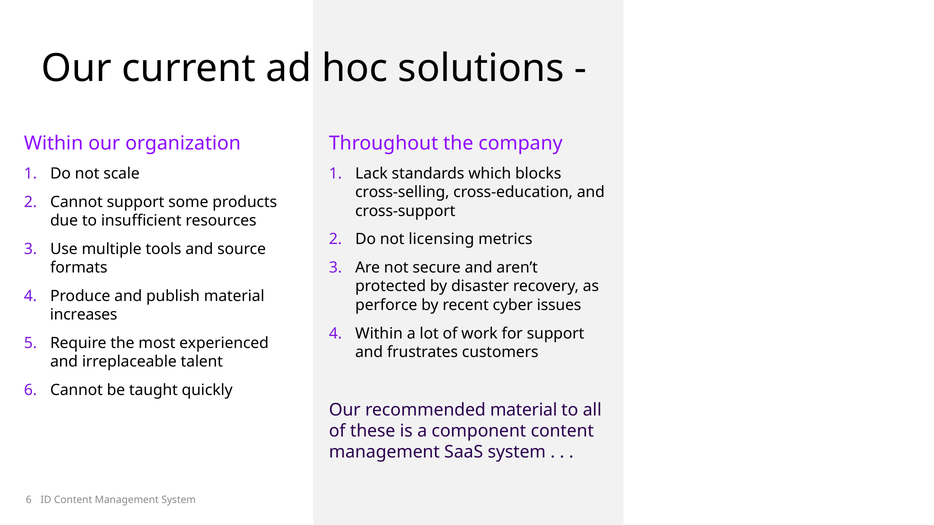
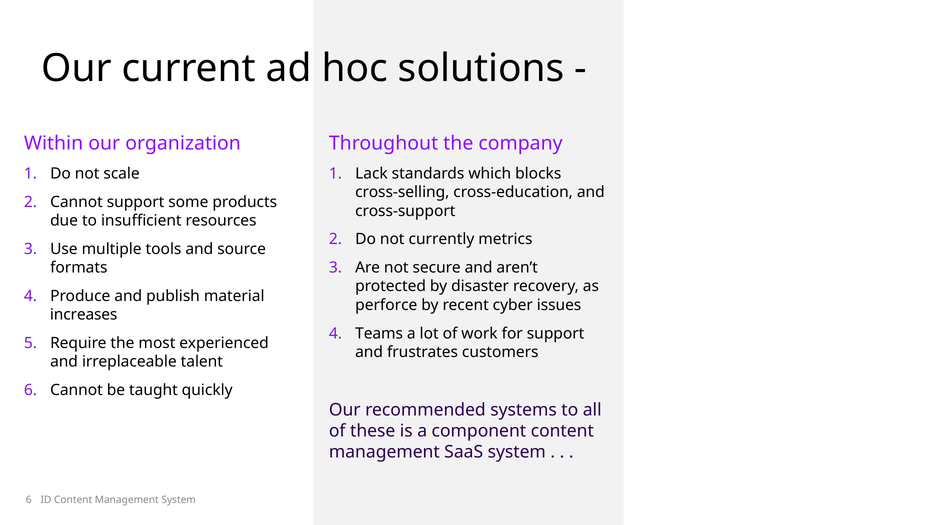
licensing: licensing -> currently
Within at (379, 334): Within -> Teams
recommended material: material -> systems
